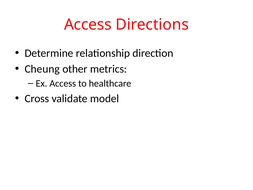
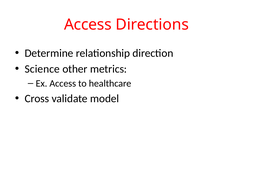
Cheung: Cheung -> Science
